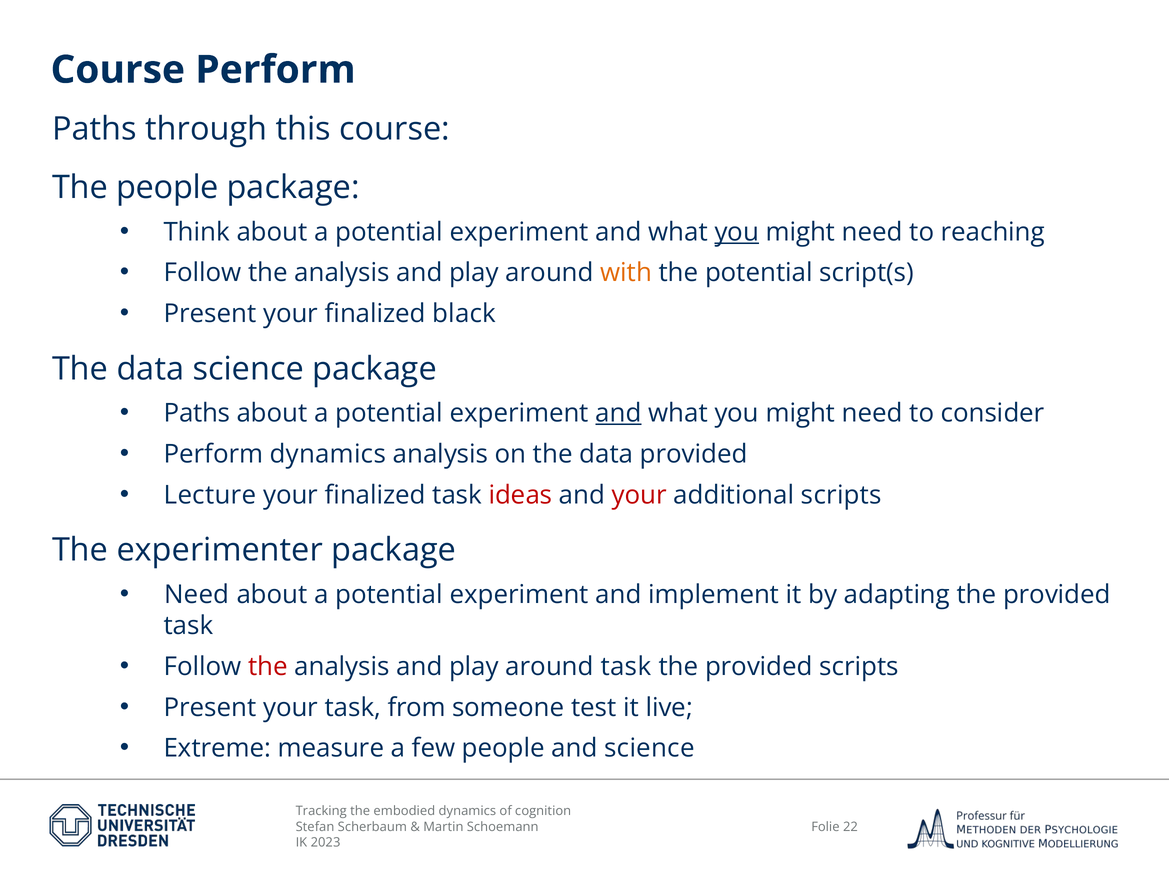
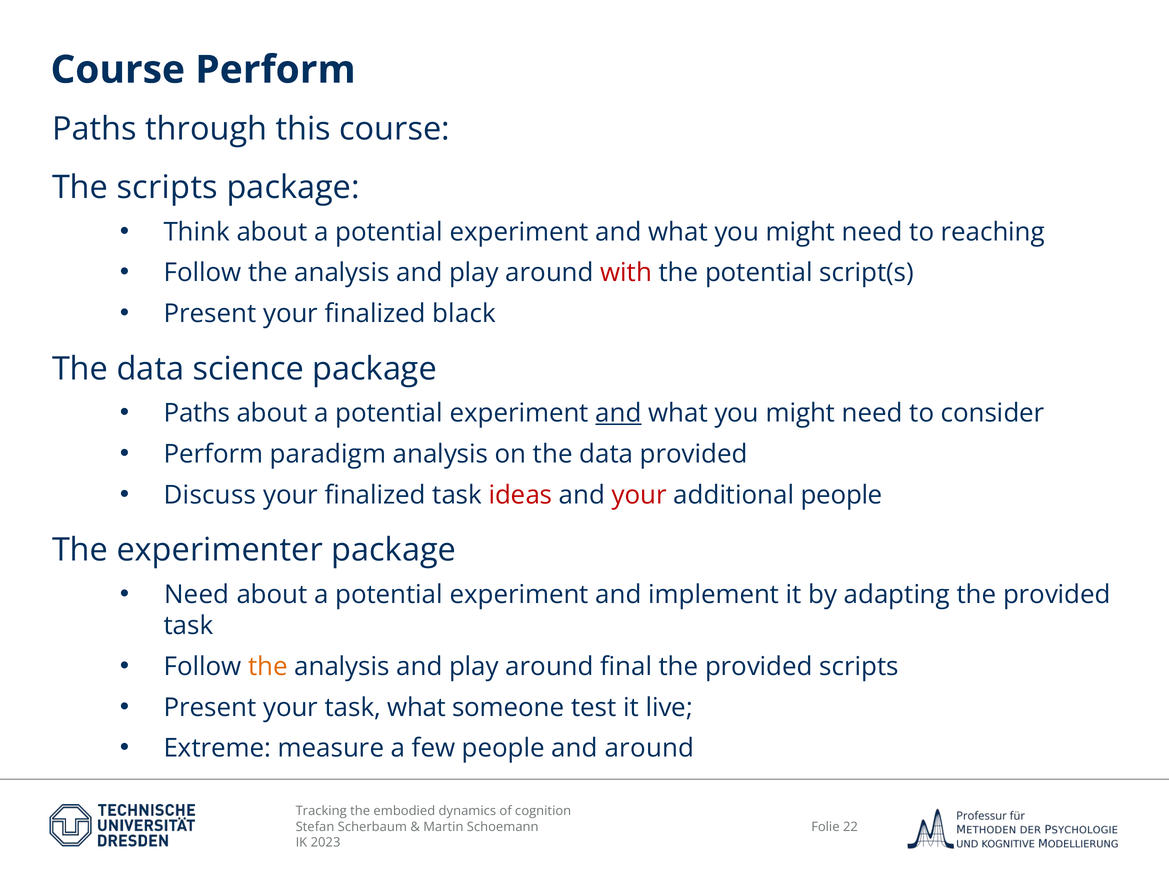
The people: people -> scripts
you at (737, 232) underline: present -> none
with colour: orange -> red
Perform dynamics: dynamics -> paradigm
Lecture: Lecture -> Discuss
additional scripts: scripts -> people
the at (268, 666) colour: red -> orange
around task: task -> final
task from: from -> what
and science: science -> around
